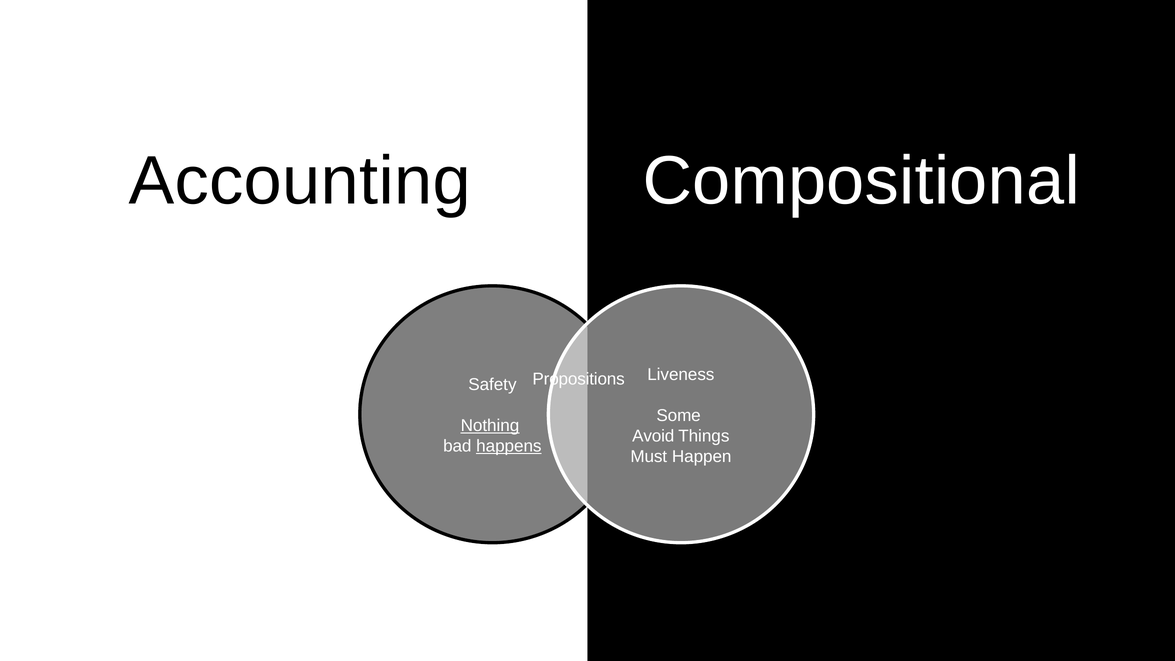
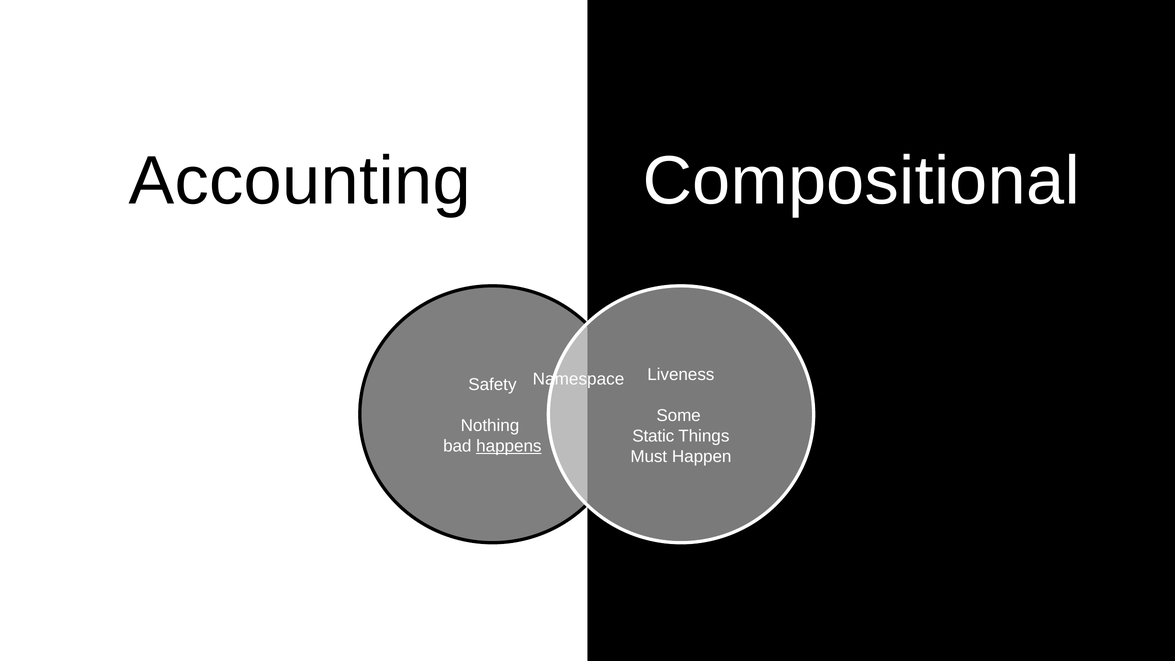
Propositions: Propositions -> Namespace
Nothing underline: present -> none
Avoid: Avoid -> Static
